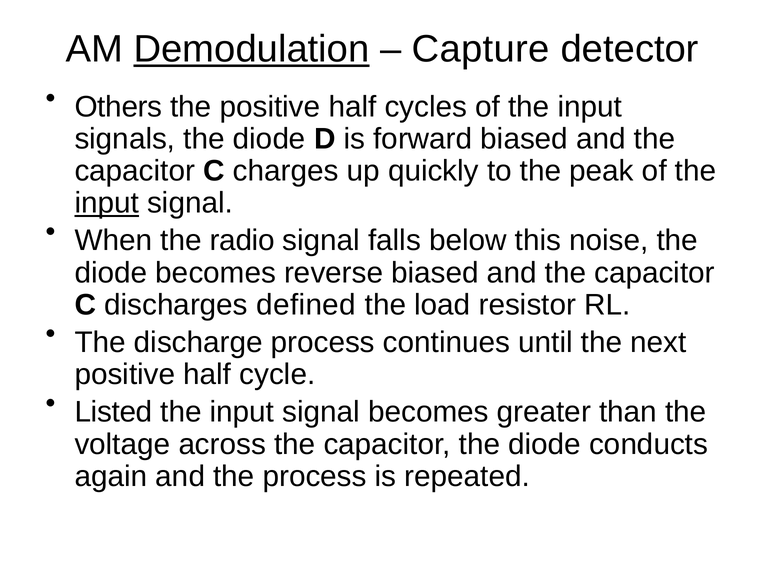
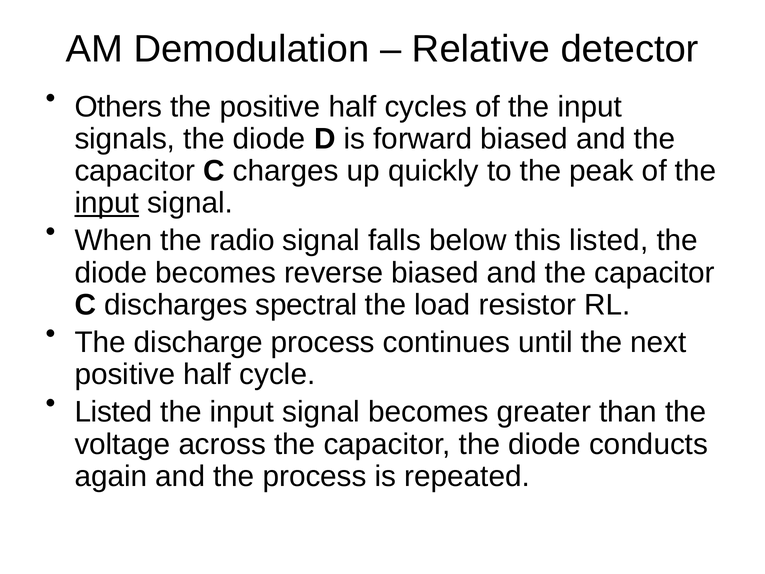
Demodulation underline: present -> none
Capture: Capture -> Relative
this noise: noise -> listed
defined: defined -> spectral
